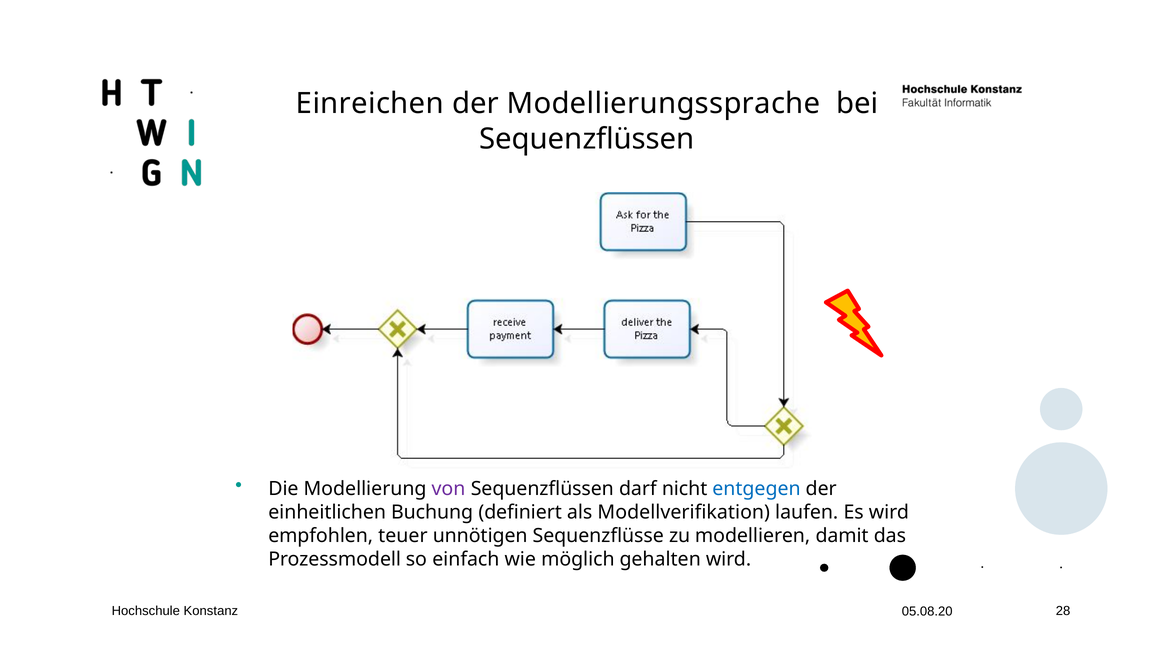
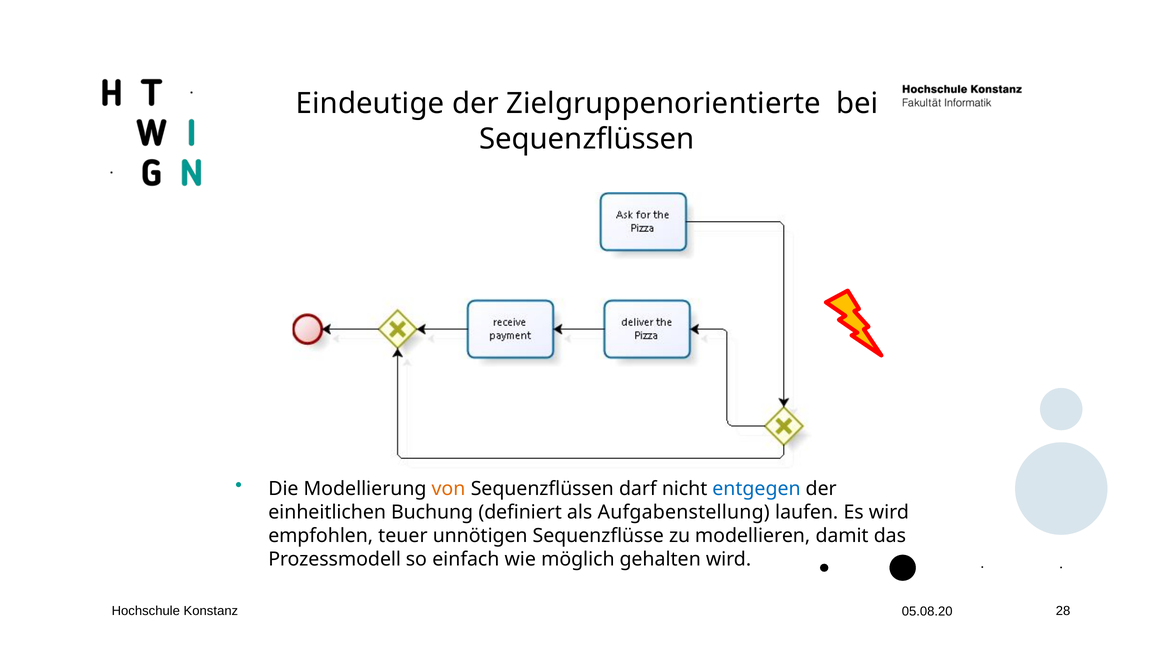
Einreichen: Einreichen -> Eindeutige
Modellierungssprache: Modellierungssprache -> Zielgruppenorientierte
von colour: purple -> orange
Modellverifikation: Modellverifikation -> Aufgabenstellung
